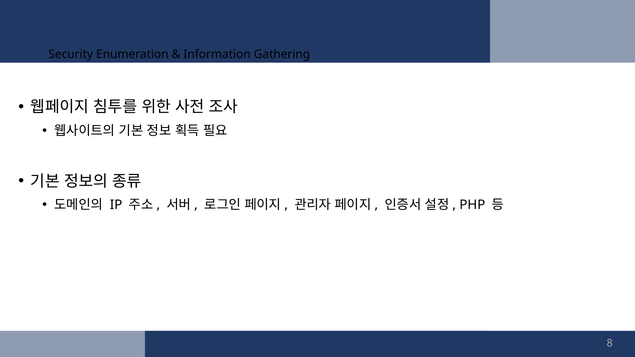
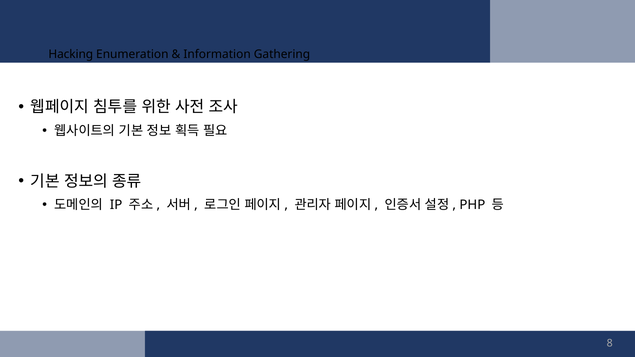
Security: Security -> Hacking
